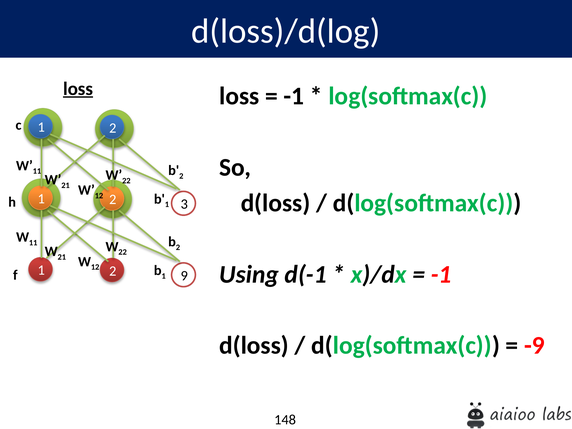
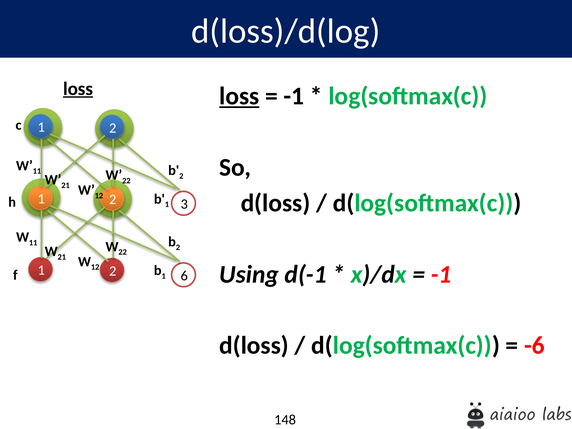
loss at (239, 96) underline: none -> present
9: 9 -> 6
-9: -9 -> -6
